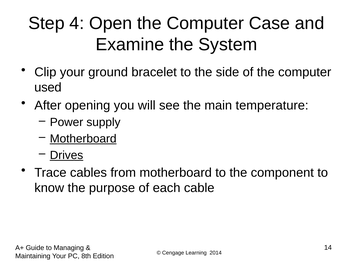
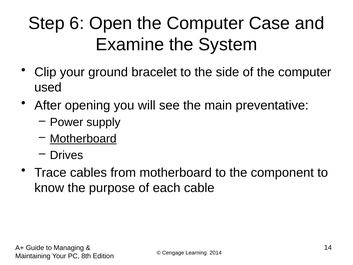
4: 4 -> 6
temperature: temperature -> preventative
Drives underline: present -> none
